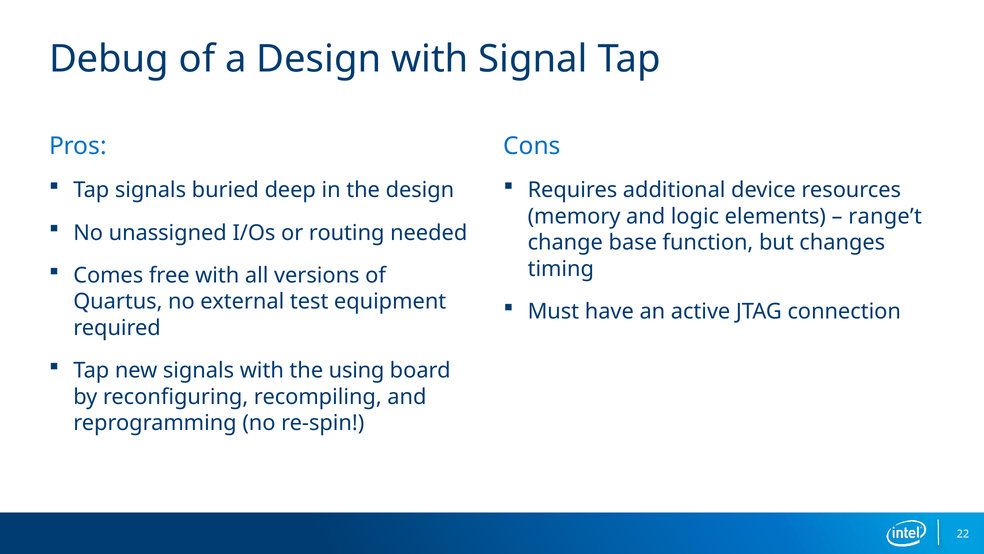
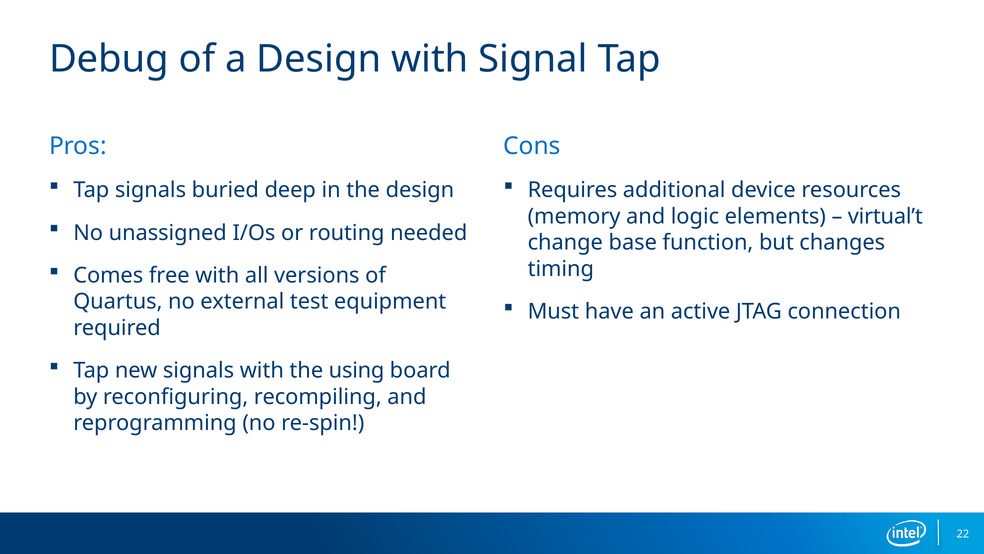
range’t: range’t -> virtual’t
